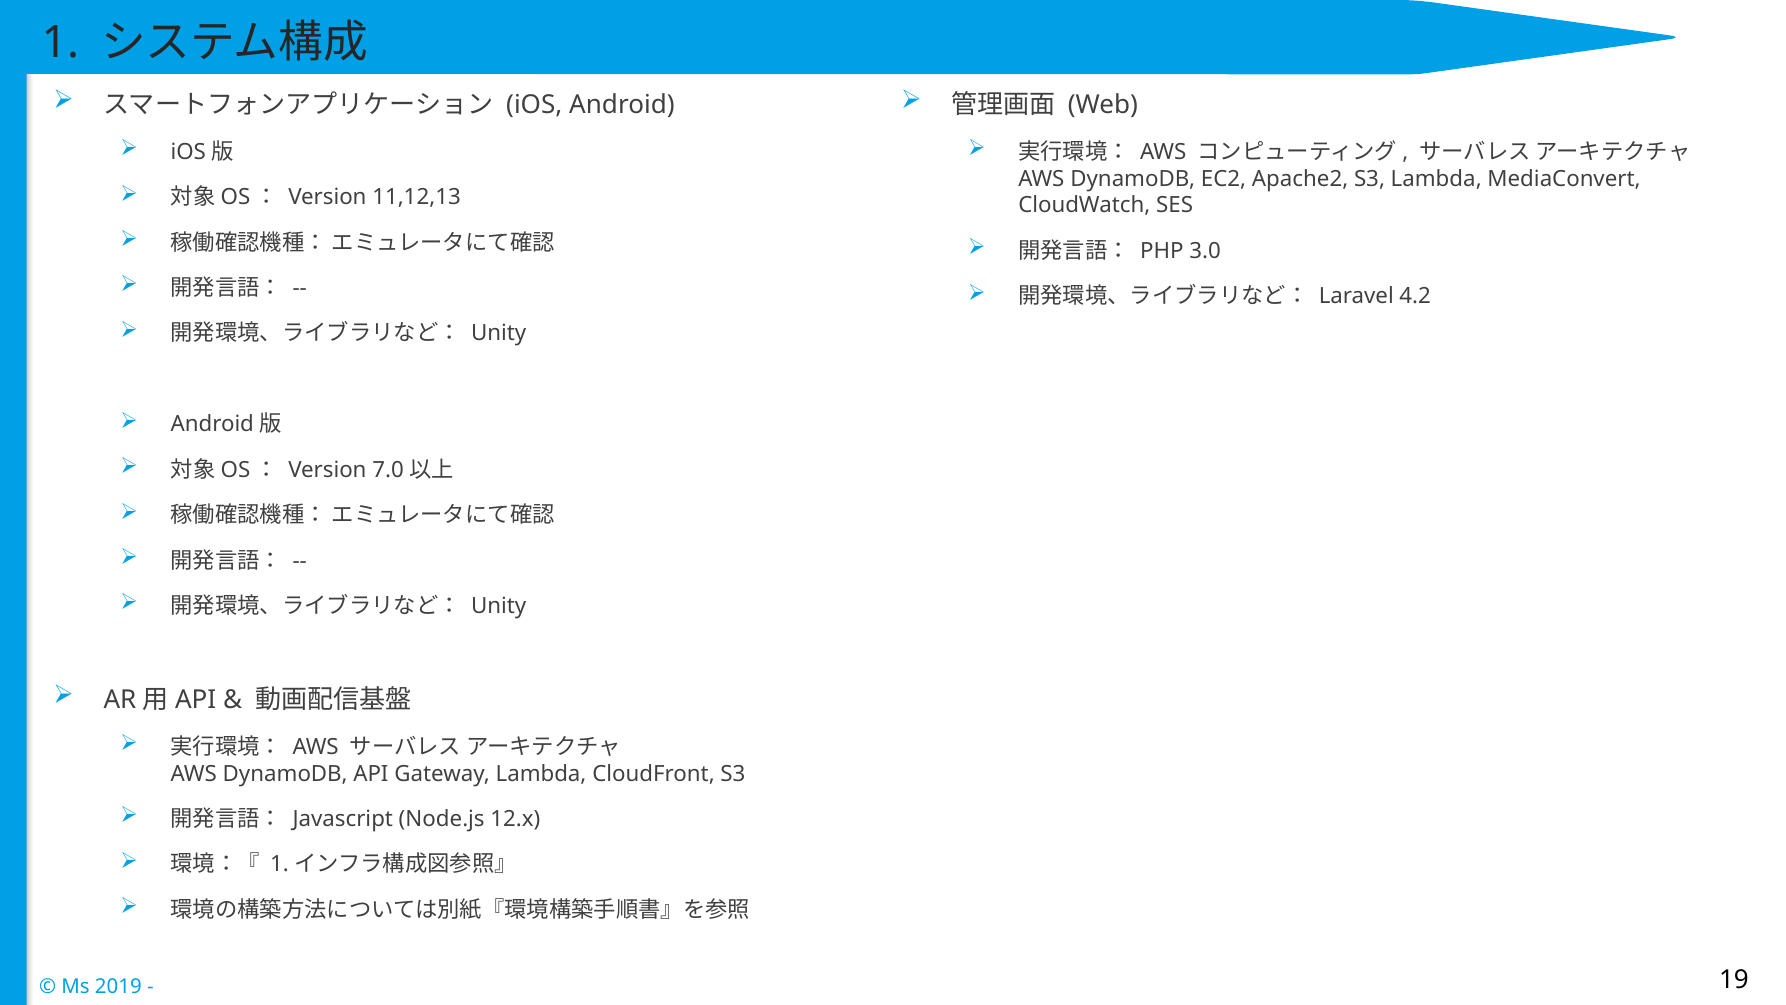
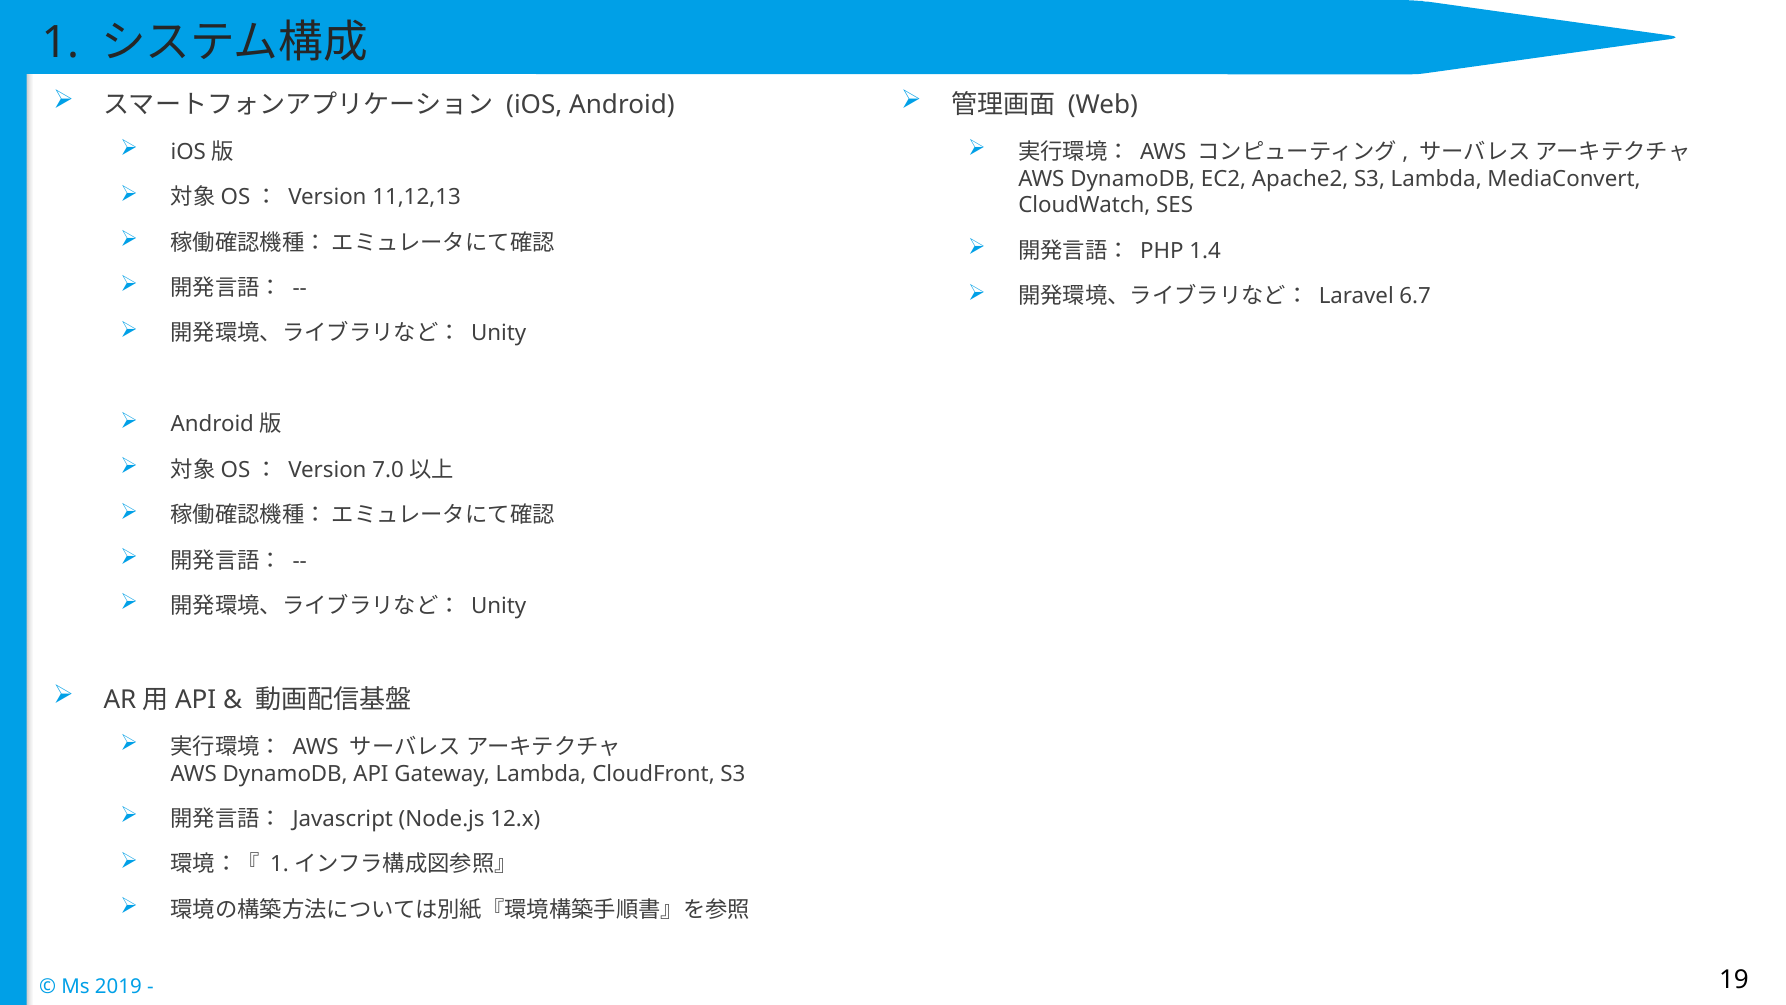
3.0: 3.0 -> 1.4
4.2: 4.2 -> 6.7
